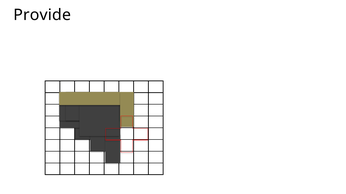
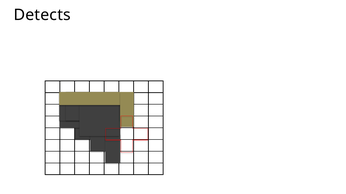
Provide: Provide -> Detects
